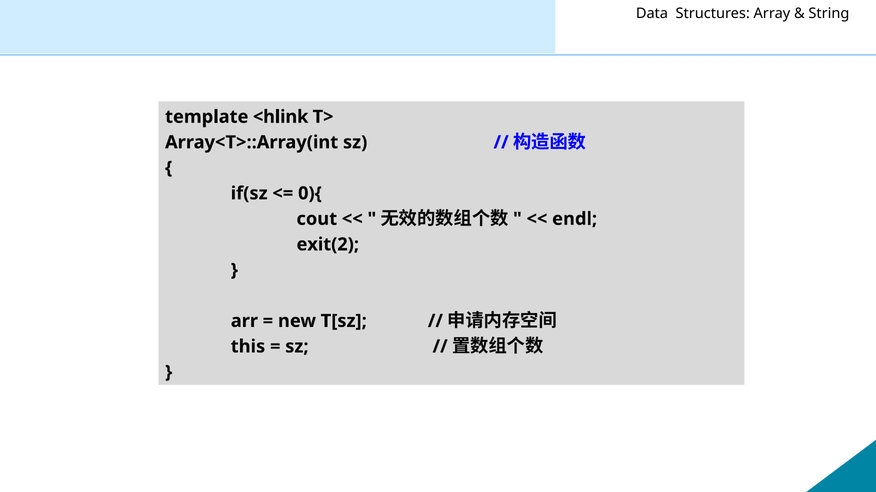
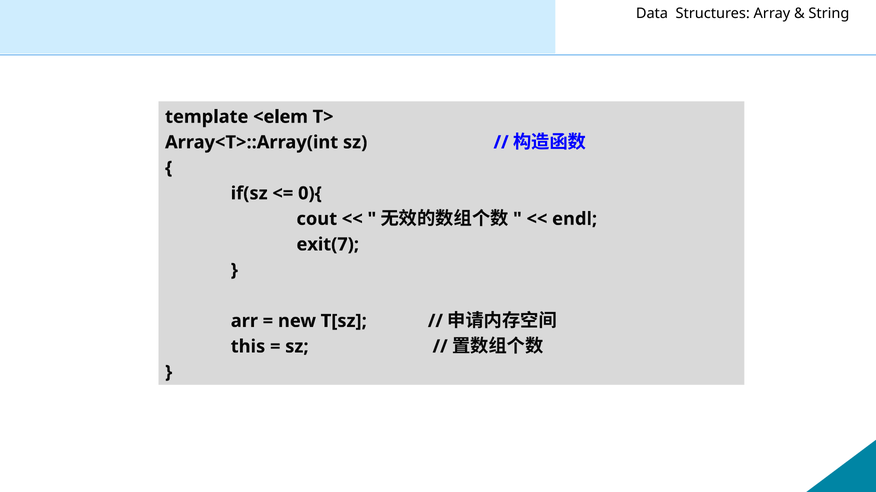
<hlink: <hlink -> <elem
exit(2: exit(2 -> exit(7
